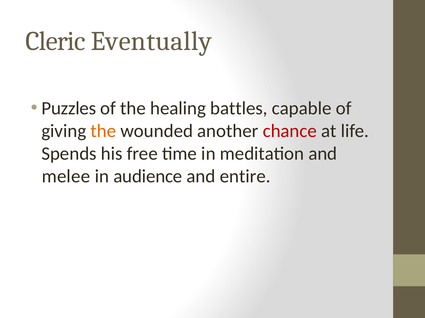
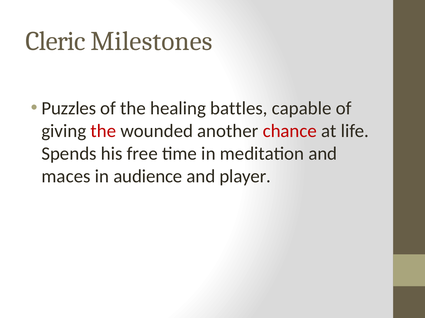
Eventually: Eventually -> Milestones
the at (103, 131) colour: orange -> red
melee: melee -> maces
entire: entire -> player
